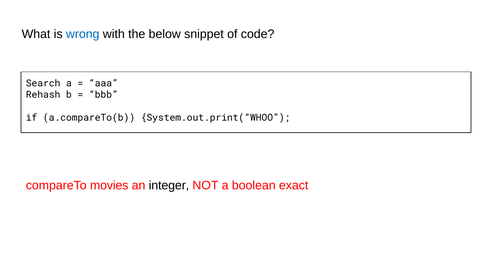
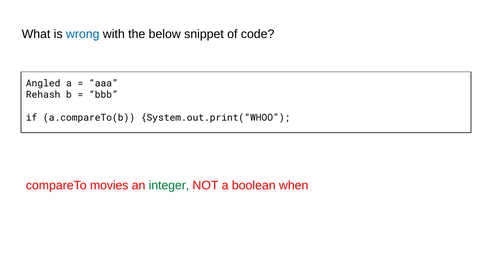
Search: Search -> Angled
integer colour: black -> green
exact: exact -> when
